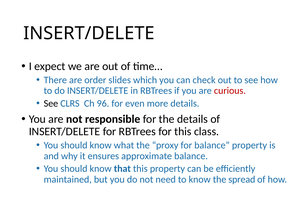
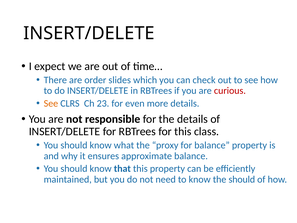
See at (51, 103) colour: black -> orange
96: 96 -> 23
the spread: spread -> should
